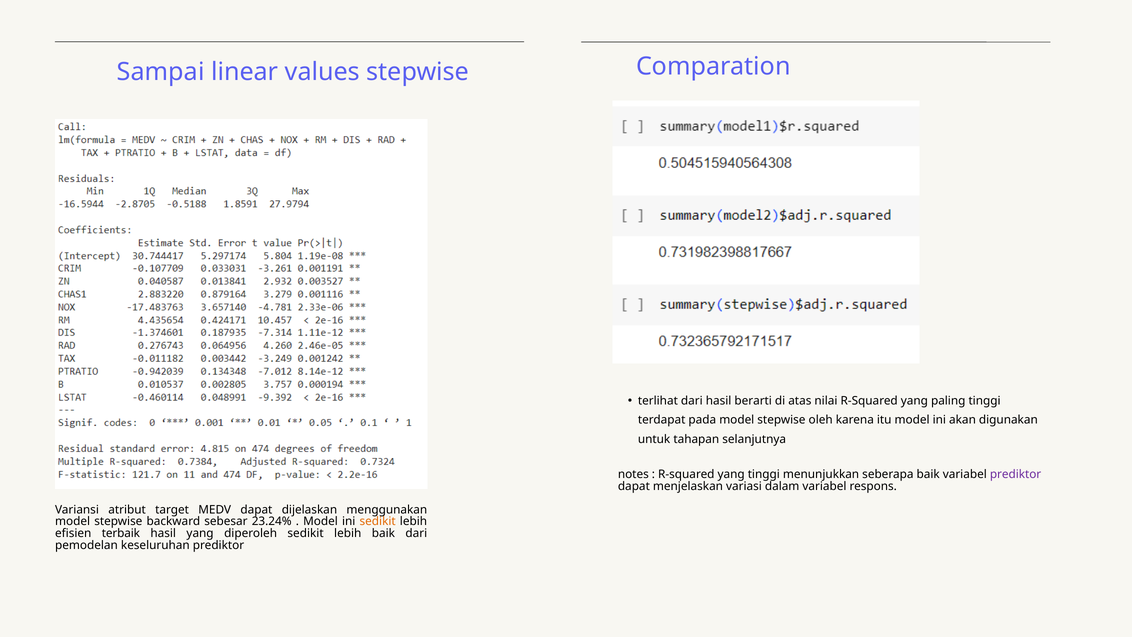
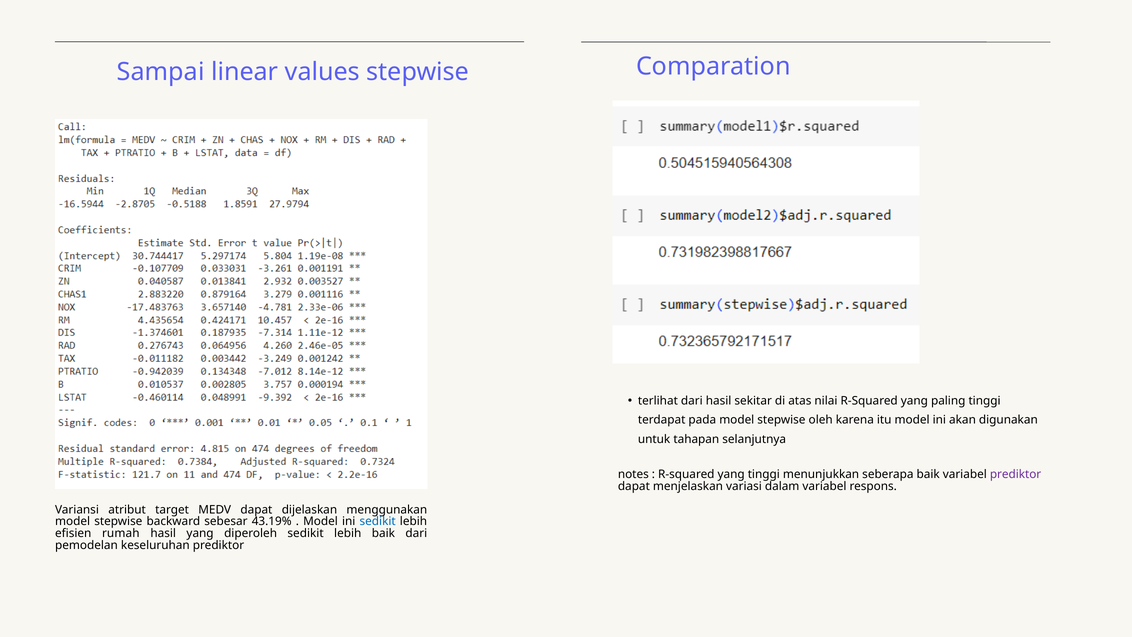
berarti: berarti -> sekitar
23.24%: 23.24% -> 43.19%
sedikit at (378, 521) colour: orange -> blue
terbaik: terbaik -> rumah
